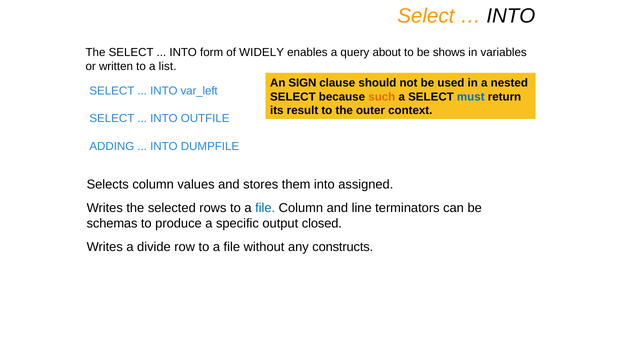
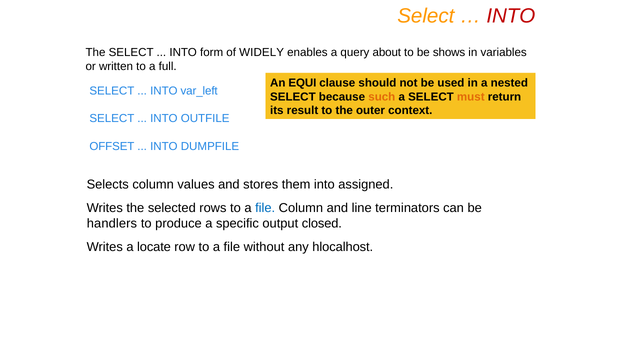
INTO at (511, 16) colour: black -> red
list: list -> full
SIGN: SIGN -> EQUI
must colour: blue -> orange
ADDING: ADDING -> OFFSET
schemas: schemas -> handlers
divide: divide -> locate
constructs: constructs -> hlocalhost
